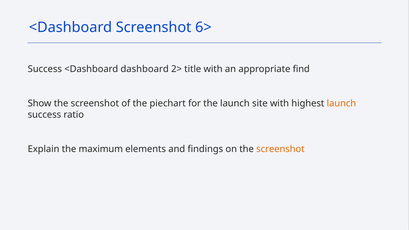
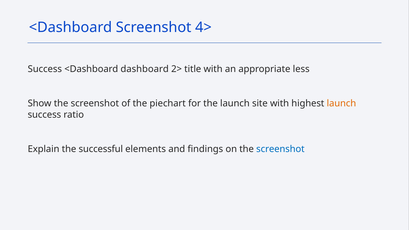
6>: 6> -> 4>
find: find -> less
maximum: maximum -> successful
screenshot at (280, 149) colour: orange -> blue
